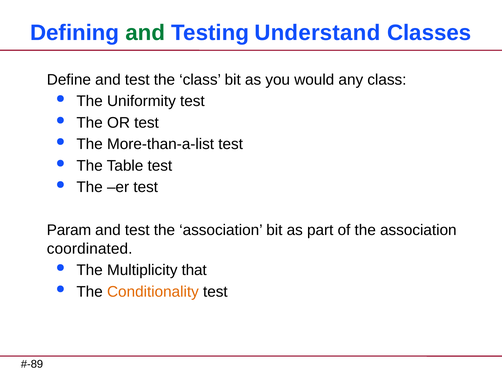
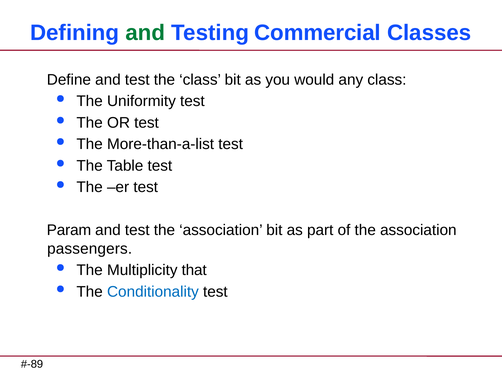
Understand: Understand -> Commercial
coordinated: coordinated -> passengers
Conditionality colour: orange -> blue
